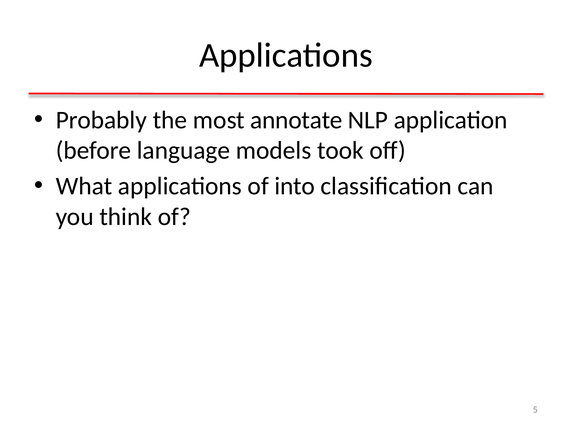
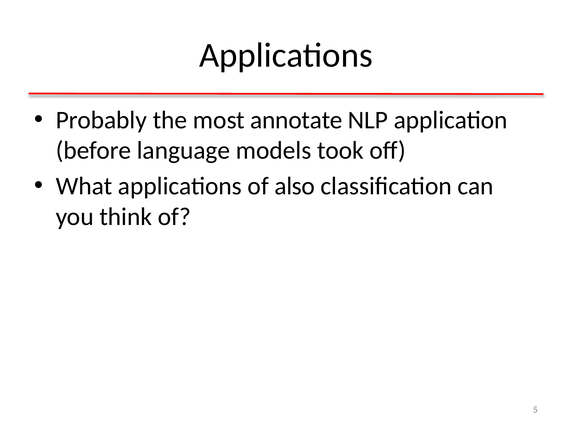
into: into -> also
